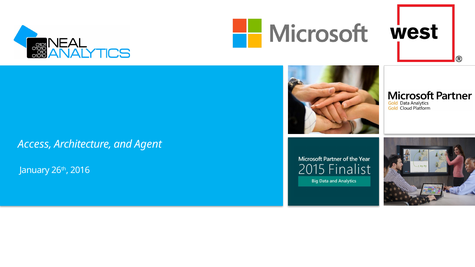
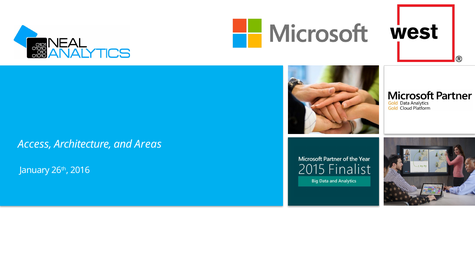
Agent: Agent -> Areas
